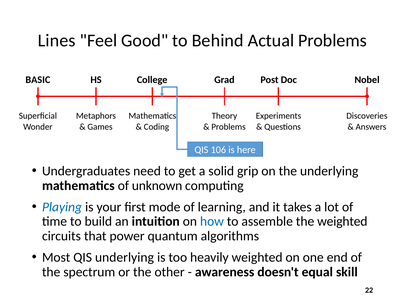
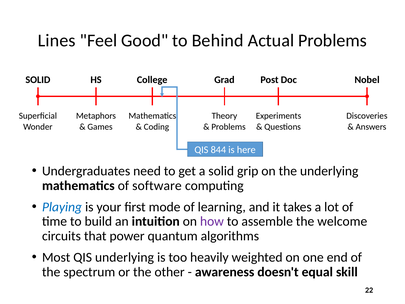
BASIC at (38, 80): BASIC -> SOLID
106: 106 -> 844
unknown: unknown -> software
how colour: blue -> purple
the weighted: weighted -> welcome
